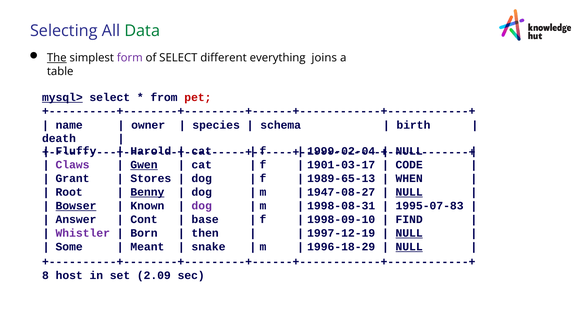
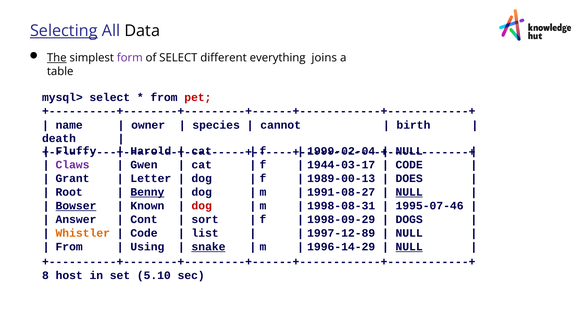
Selecting underline: none -> present
Data colour: green -> black
mysql> underline: present -> none
schema: schema -> cannot
Gwen underline: present -> none
1901-03-17: 1901-03-17 -> 1944-03-17
Stores: Stores -> Letter
1989-65-13: 1989-65-13 -> 1989-00-13
WHEN: WHEN -> DOES
1947-08-27: 1947-08-27 -> 1991-08-27
dog at (202, 206) colour: purple -> red
1995-07-83: 1995-07-83 -> 1995-07-46
base: base -> sort
1998-09-10: 1998-09-10 -> 1998-09-29
FIND: FIND -> DOGS
Whistler colour: purple -> orange
Born at (144, 233): Born -> Code
then: then -> list
1997-12-19: 1997-12-19 -> 1997-12-89
NULL at (409, 233) underline: present -> none
Some at (69, 247): Some -> From
Meant: Meant -> Using
snake underline: none -> present
1996-18-29: 1996-18-29 -> 1996-14-29
2.09: 2.09 -> 5.10
